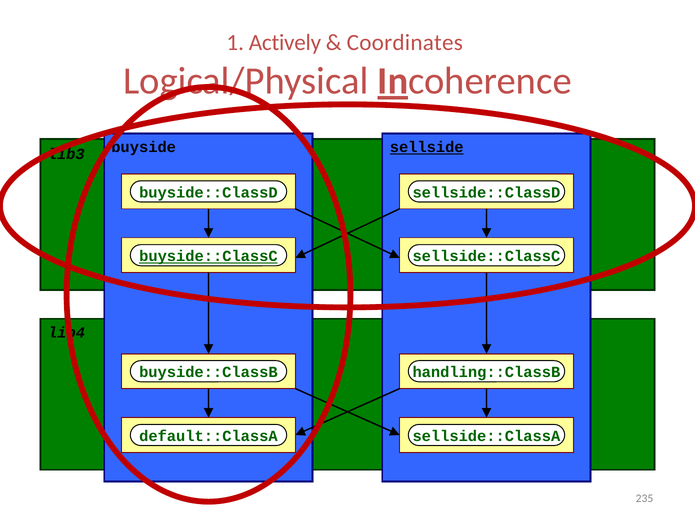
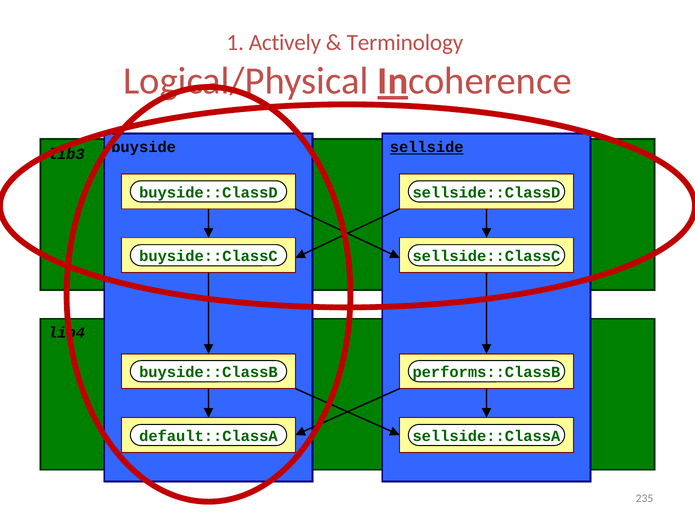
Coordinates: Coordinates -> Terminology
buyside::ClassC underline: present -> none
handling::ClassB: handling::ClassB -> performs::ClassB
